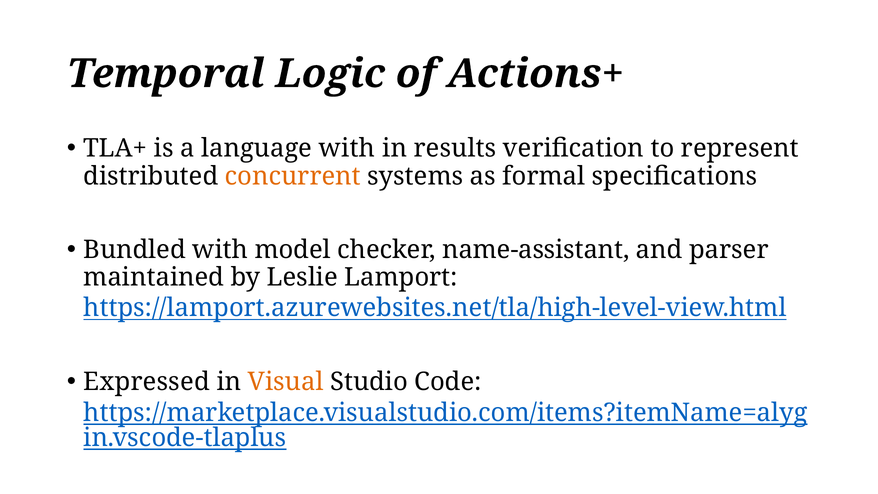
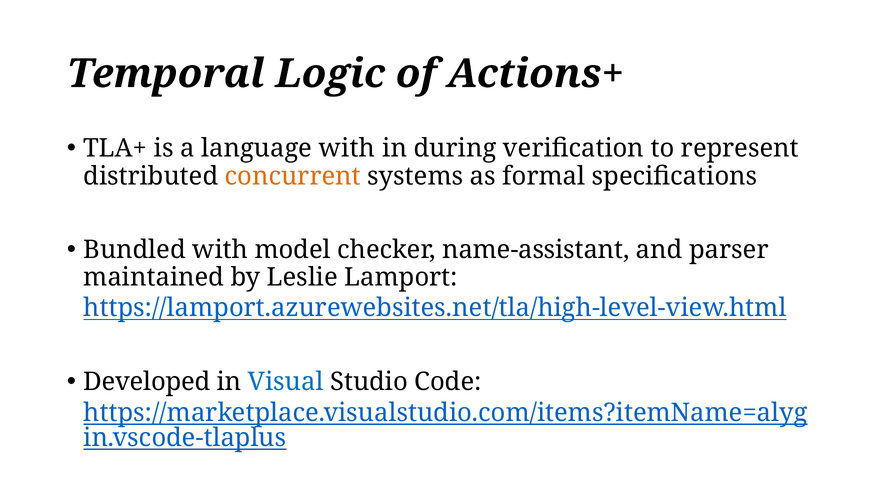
results: results -> during
Expressed: Expressed -> Developed
Visual colour: orange -> blue
